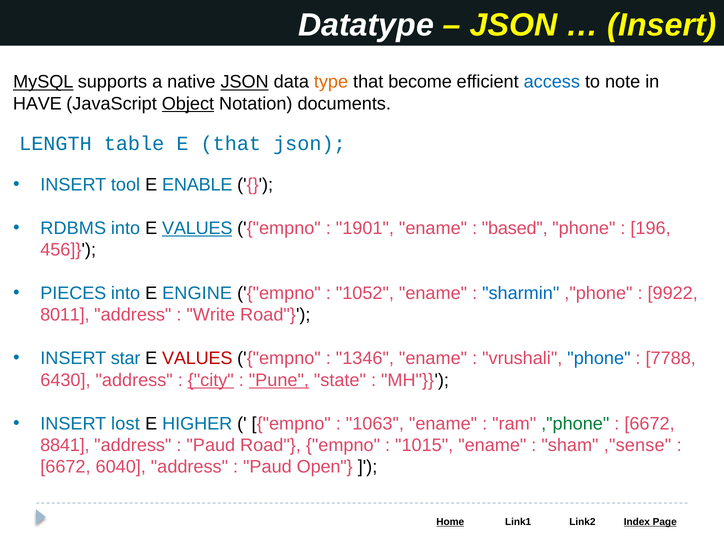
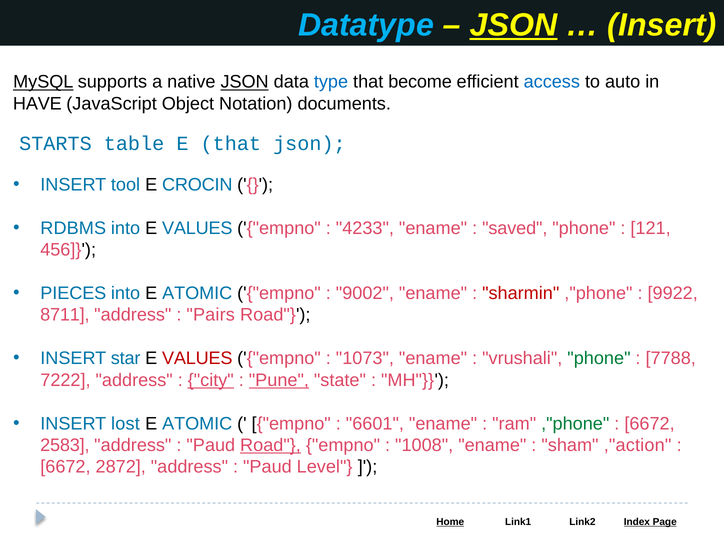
Datatype colour: white -> light blue
JSON at (513, 25) underline: none -> present
type colour: orange -> blue
note: note -> auto
Object underline: present -> none
LENGTH: LENGTH -> STARTS
ENABLE: ENABLE -> CROCIN
VALUES at (197, 228) underline: present -> none
1901: 1901 -> 4233
based: based -> saved
196: 196 -> 121
into E ENGINE: ENGINE -> ATOMIC
1052: 1052 -> 9002
sharmin colour: blue -> red
8011: 8011 -> 8711
Write: Write -> Pairs
1346: 1346 -> 1073
phone at (599, 358) colour: blue -> green
6430: 6430 -> 7222
HIGHER at (197, 424): HIGHER -> ATOMIC
1063: 1063 -> 6601
8841: 8841 -> 2583
Road at (270, 445) underline: none -> present
1015: 1015 -> 1008
,"sense: ,"sense -> ,"action
6040: 6040 -> 2872
Open: Open -> Level
